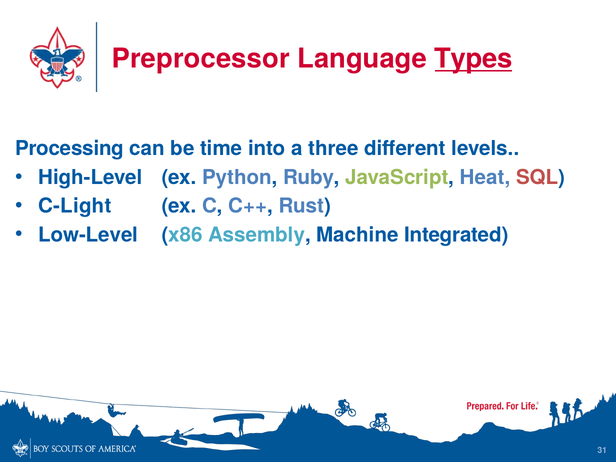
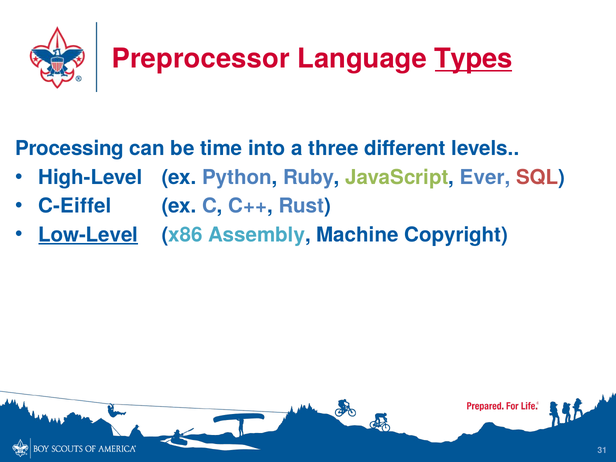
Heat: Heat -> Ever
C-Light: C-Light -> C-Eiffel
Low-Level underline: none -> present
Integrated: Integrated -> Copyright
